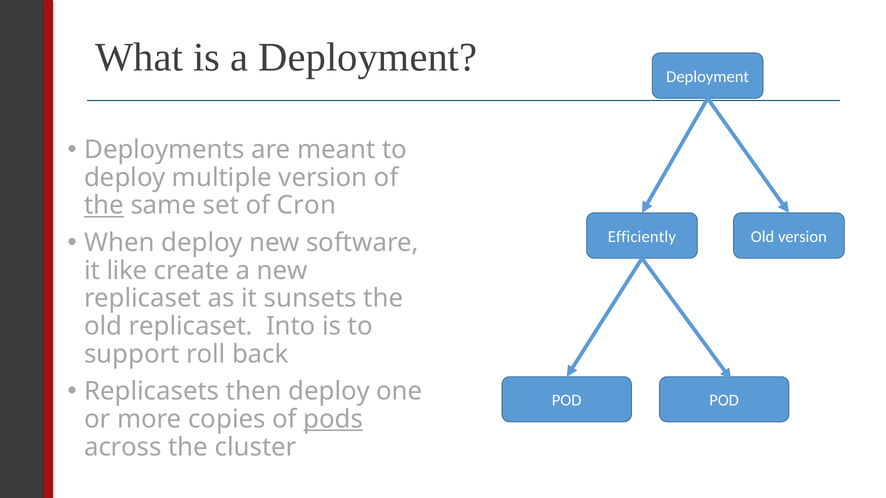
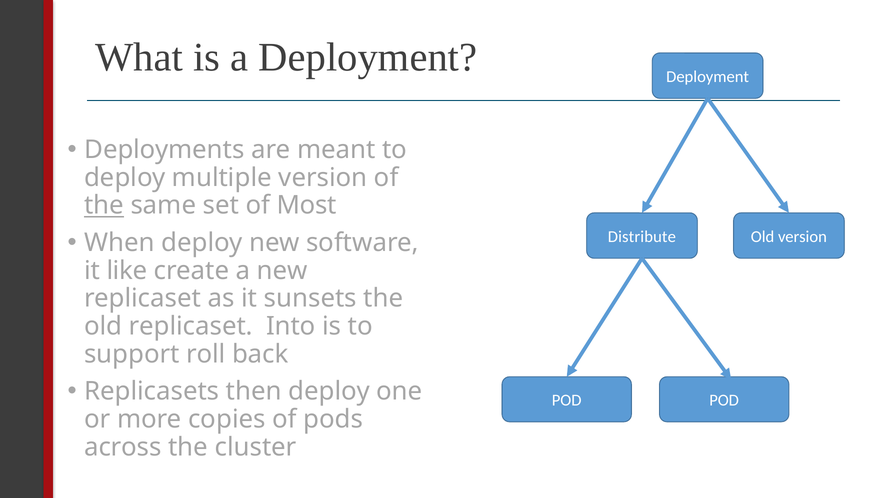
Cron: Cron -> Most
Efficiently: Efficiently -> Distribute
pods underline: present -> none
